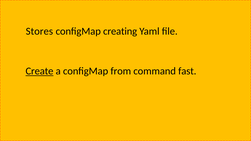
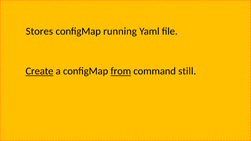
creating: creating -> running
from underline: none -> present
fast: fast -> still
